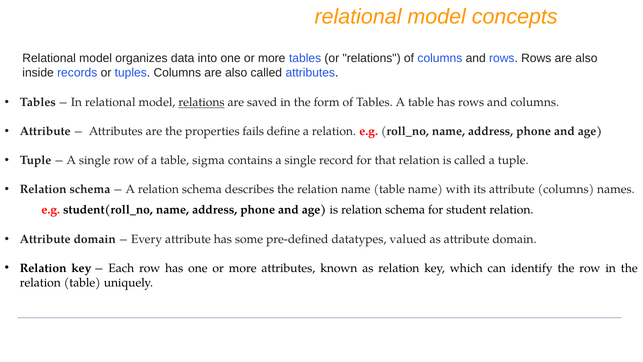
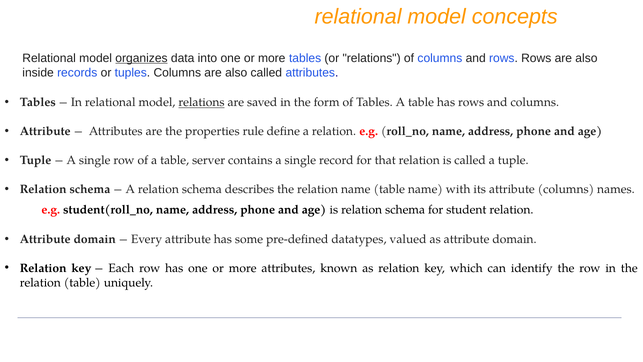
organizes underline: none -> present
fails: fails -> rule
sigma: sigma -> server
